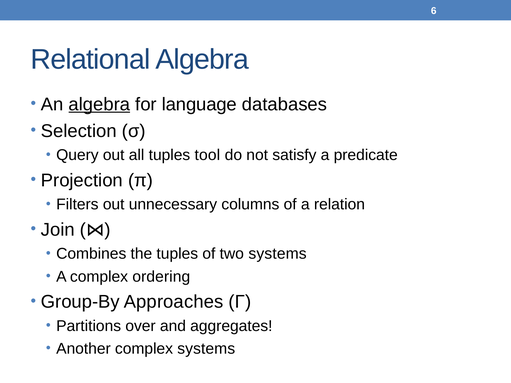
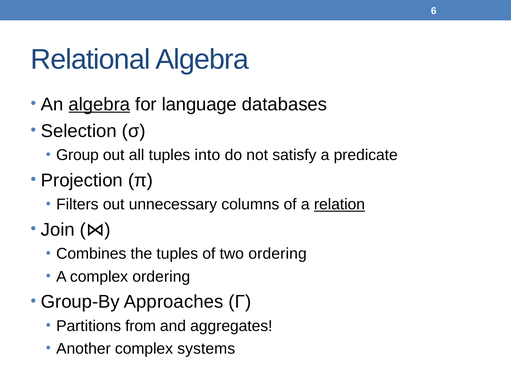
Query: Query -> Group
tool: tool -> into
relation underline: none -> present
two systems: systems -> ordering
over: over -> from
